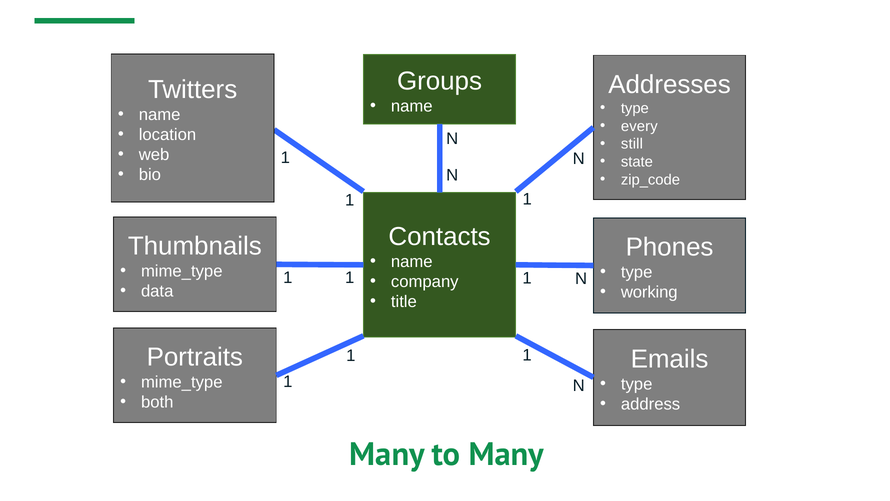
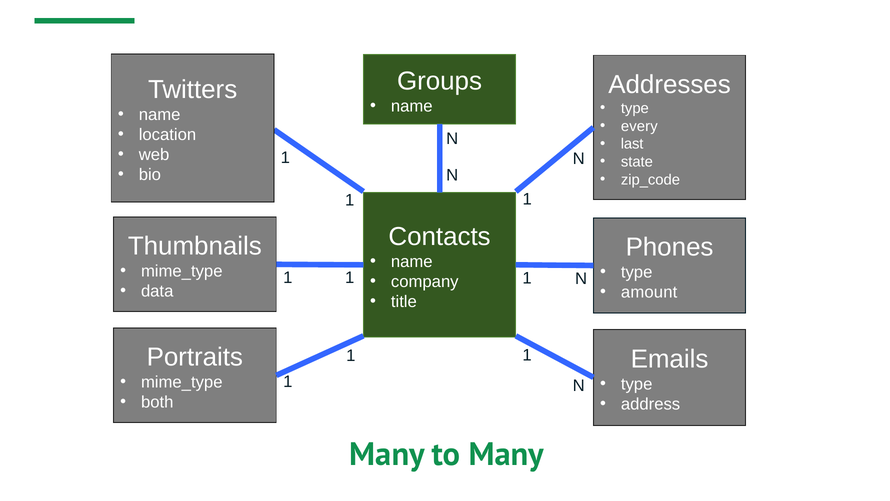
still: still -> last
working: working -> amount
